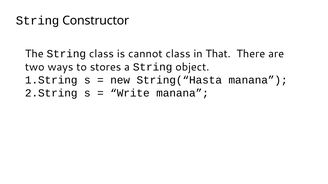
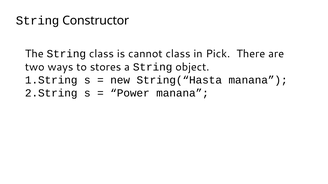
That: That -> Pick
Write: Write -> Power
